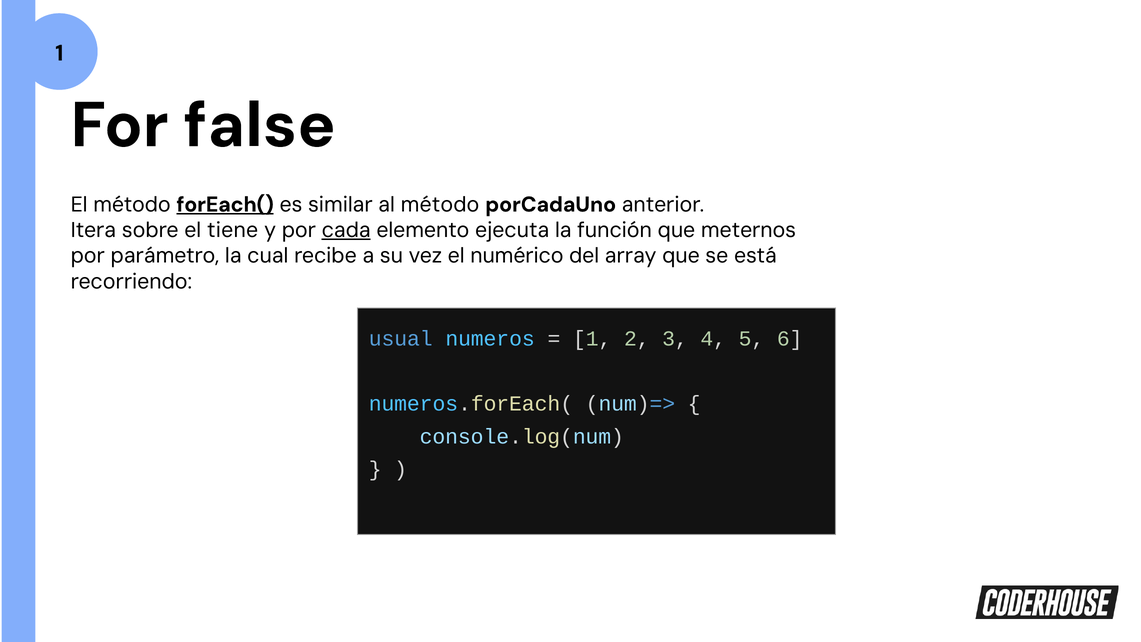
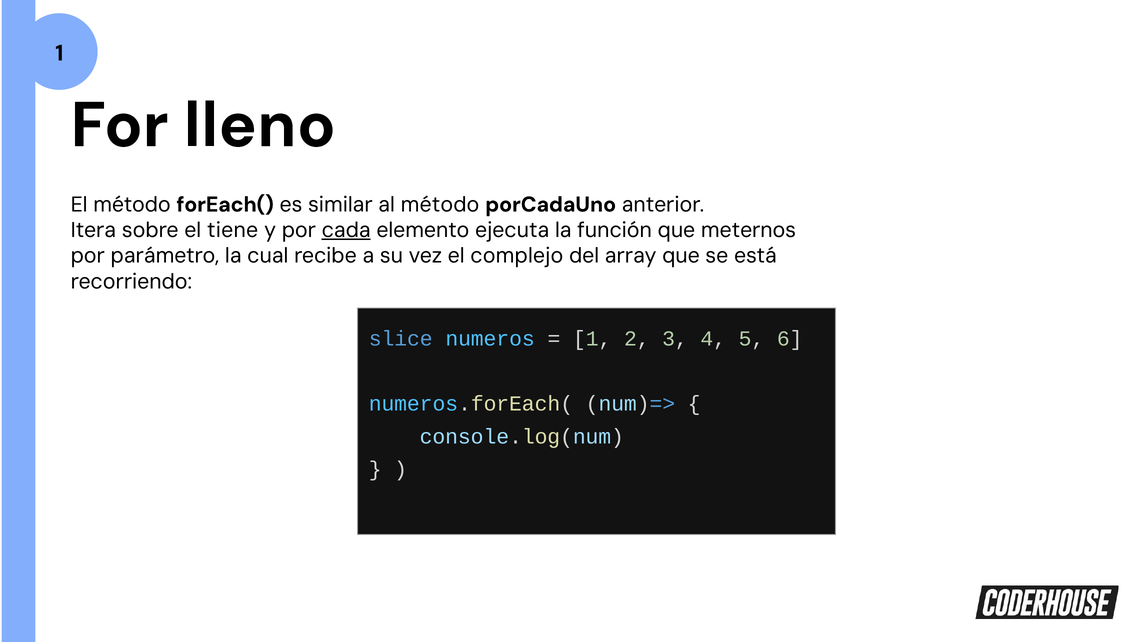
false: false -> lleno
forEach( underline: present -> none
numérico: numérico -> complejo
usual: usual -> slice
